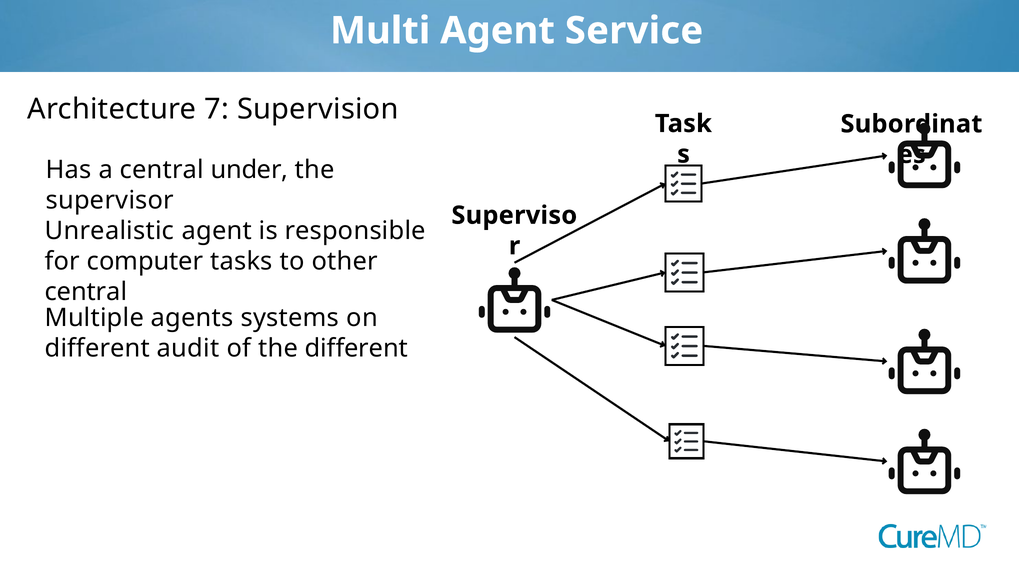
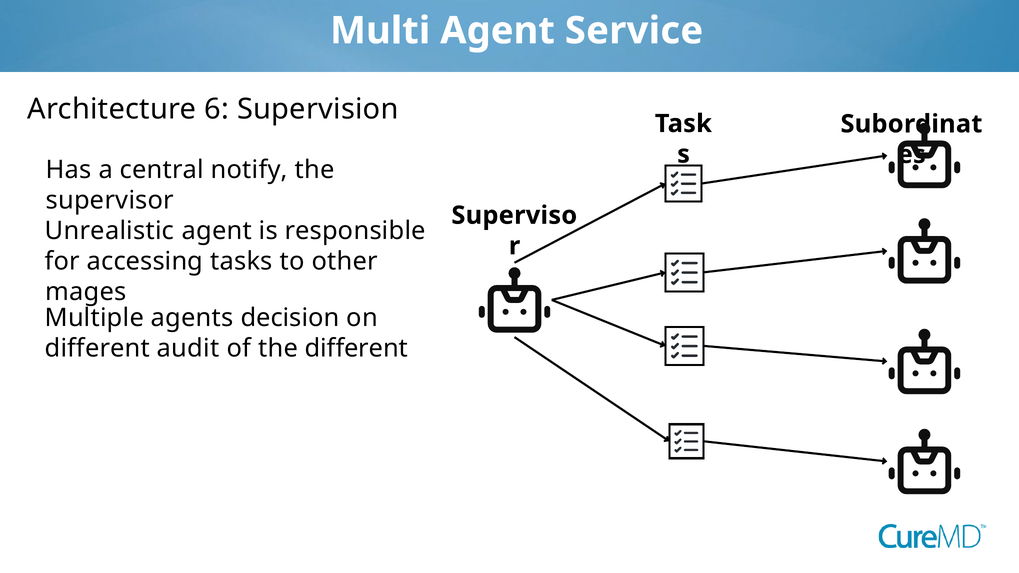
7: 7 -> 6
under: under -> notify
computer: computer -> accessing
central at (86, 292): central -> mages
systems: systems -> decision
